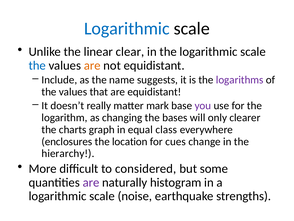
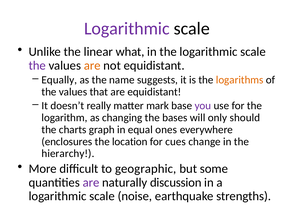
Logarithmic at (127, 28) colour: blue -> purple
clear: clear -> what
the at (37, 65) colour: blue -> purple
Include: Include -> Equally
logarithms colour: purple -> orange
clearer: clearer -> should
class: class -> ones
considered: considered -> geographic
histogram: histogram -> discussion
